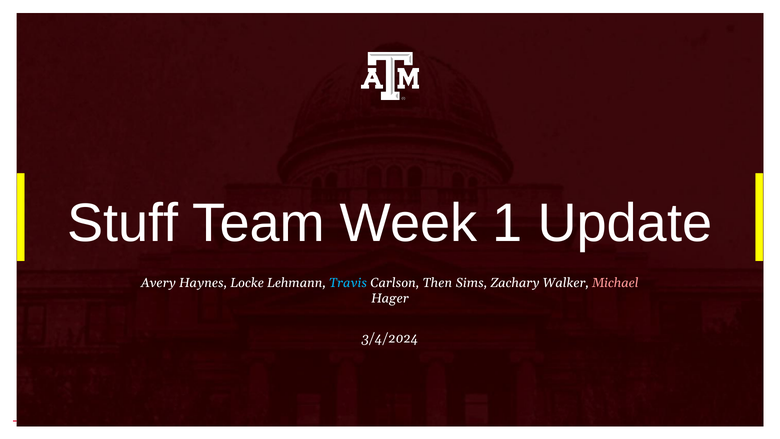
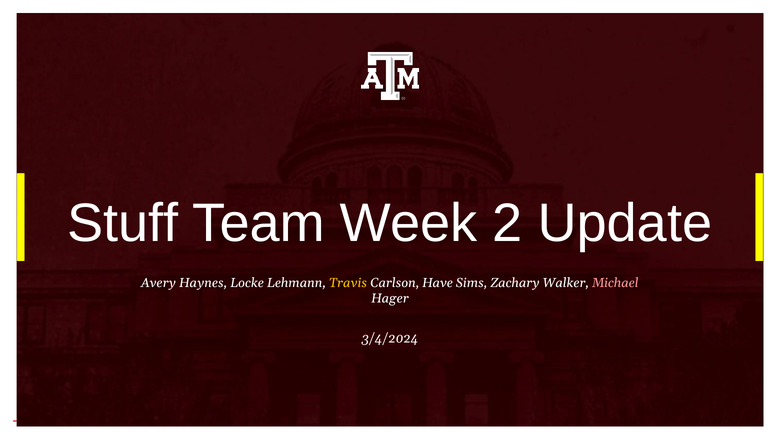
1: 1 -> 2
Travis colour: light blue -> yellow
Then: Then -> Have
